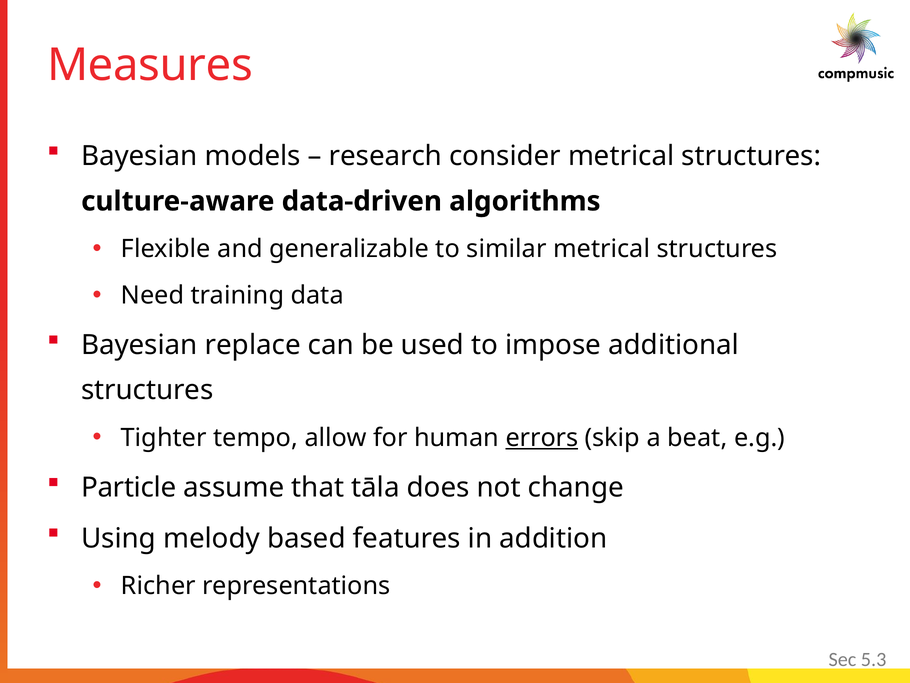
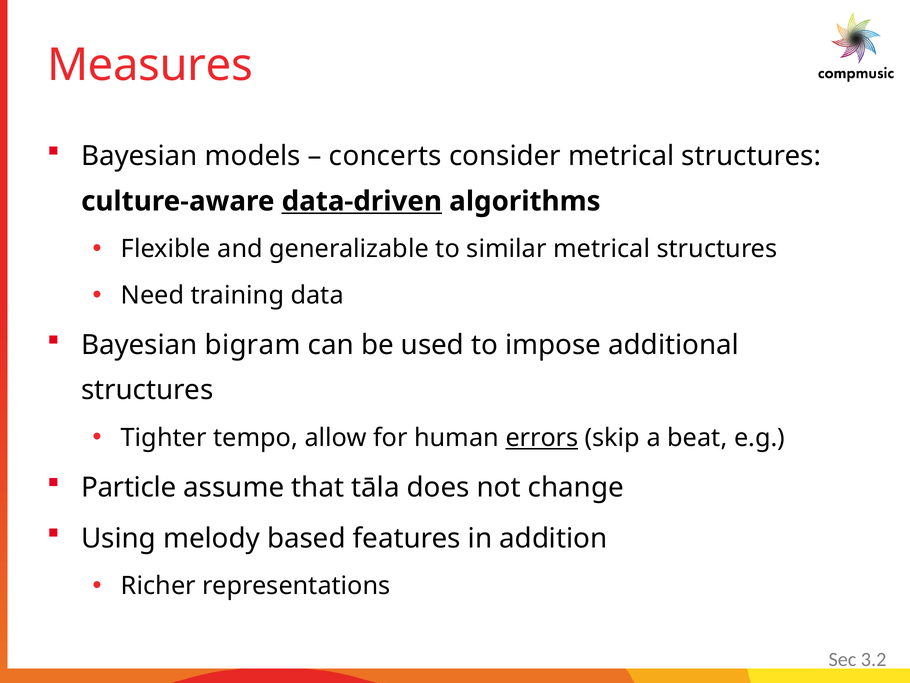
research: research -> concerts
data-driven underline: none -> present
replace: replace -> bigram
5.3: 5.3 -> 3.2
